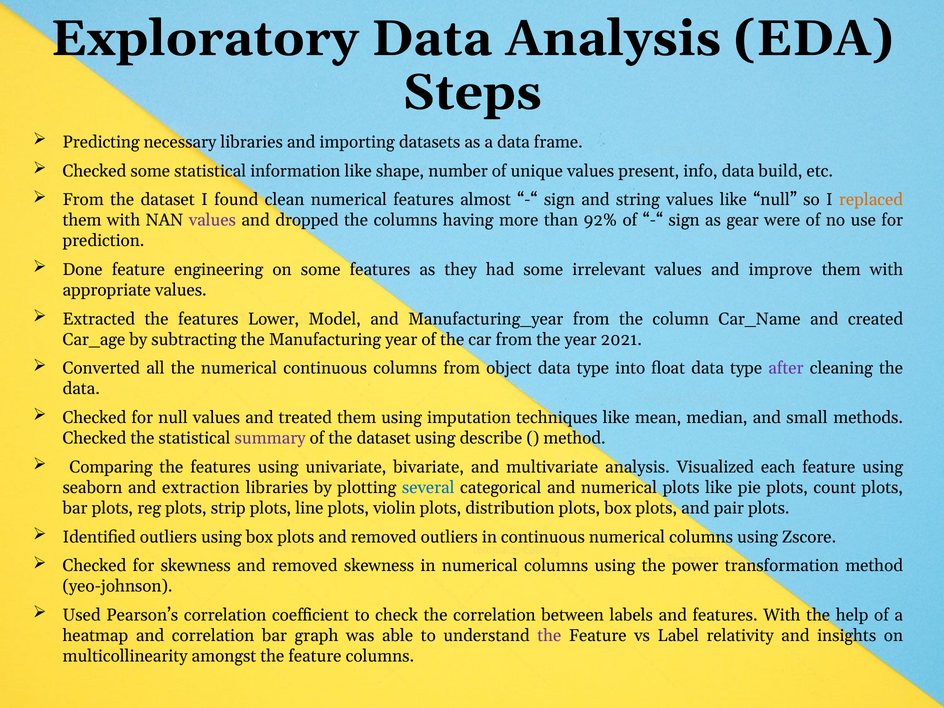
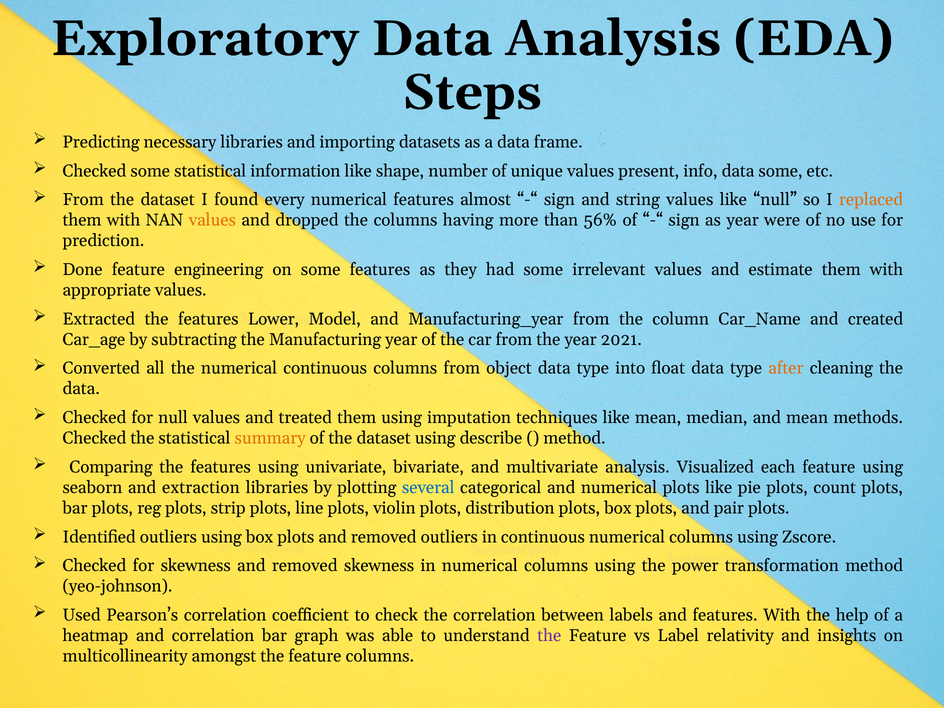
data build: build -> some
clean: clean -> every
values at (212, 220) colour: purple -> orange
92%: 92% -> 56%
as gear: gear -> year
improve: improve -> estimate
after colour: purple -> orange
and small: small -> mean
summary colour: purple -> orange
